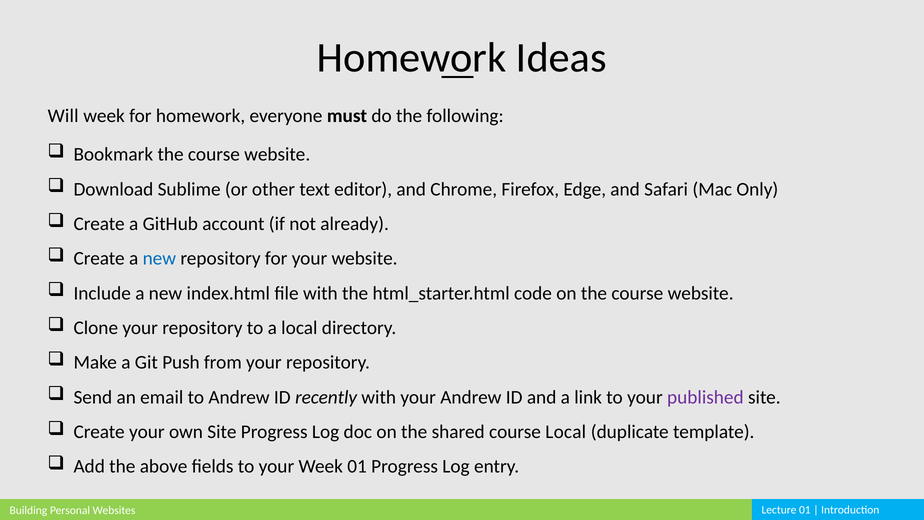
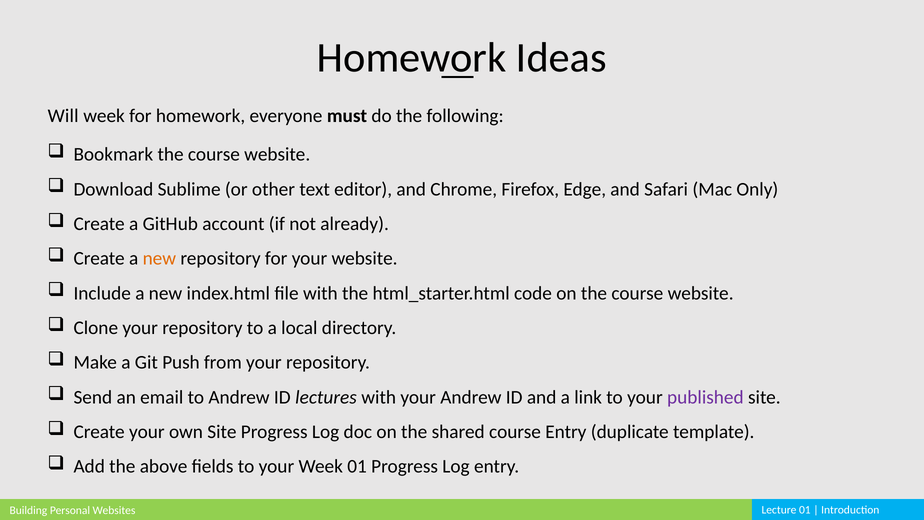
new at (159, 258) colour: blue -> orange
recently: recently -> lectures
course Local: Local -> Entry
